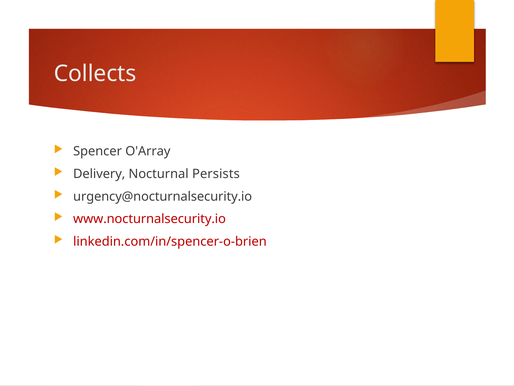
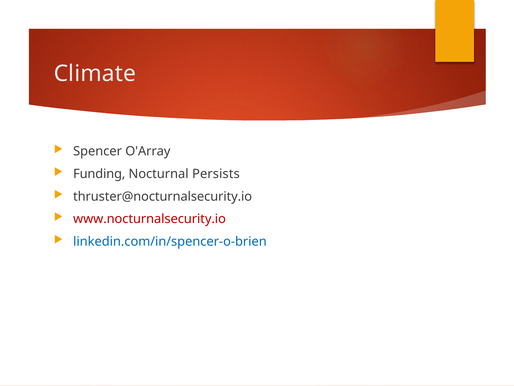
Collects: Collects -> Climate
Delivery: Delivery -> Funding
urgency@nocturnalsecurity.io: urgency@nocturnalsecurity.io -> thruster@nocturnalsecurity.io
linkedin.com/in/spencer-o-brien colour: red -> blue
